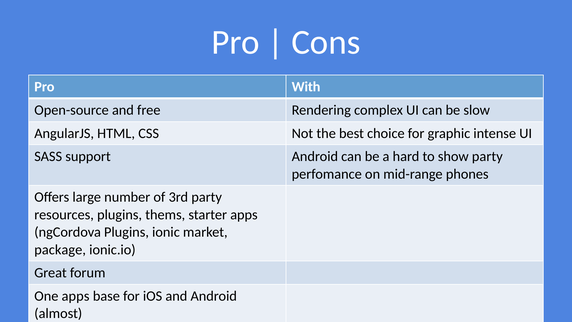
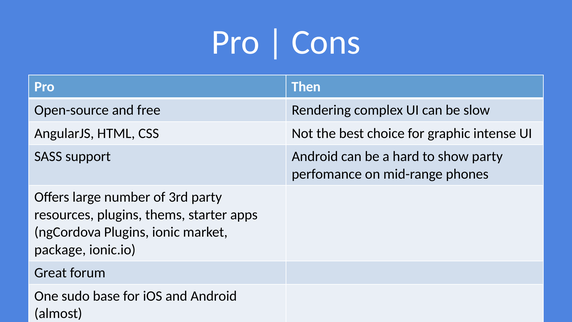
With: With -> Then
One apps: apps -> sudo
